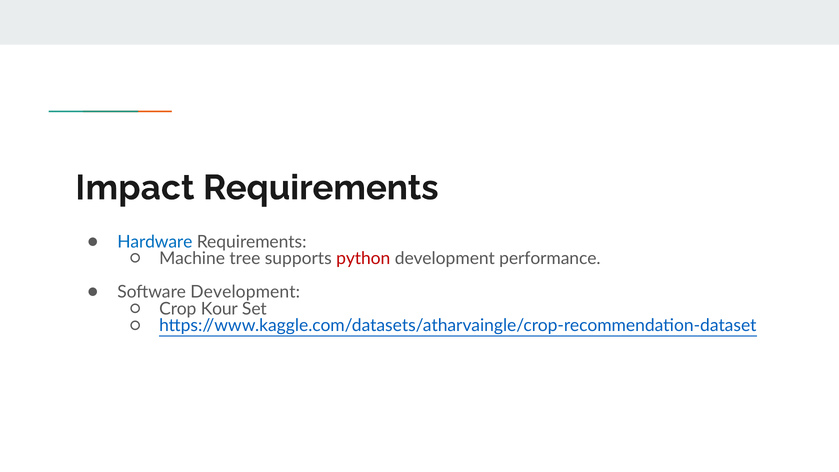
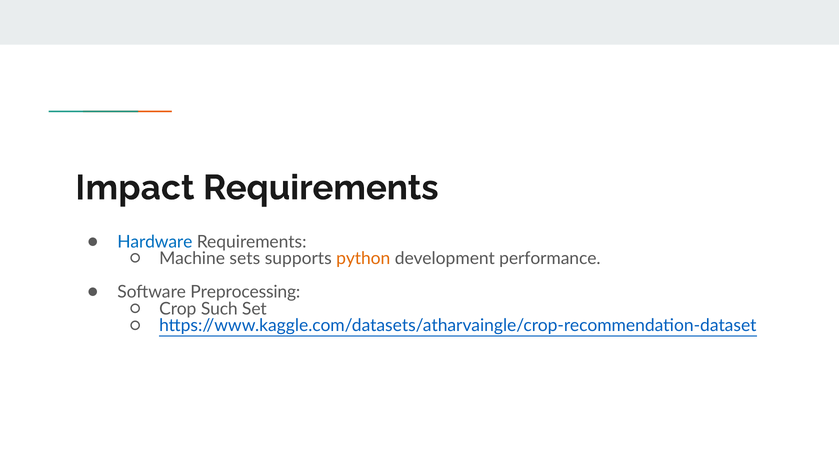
tree: tree -> sets
python colour: red -> orange
Software Development: Development -> Preprocessing
Kour: Kour -> Such
